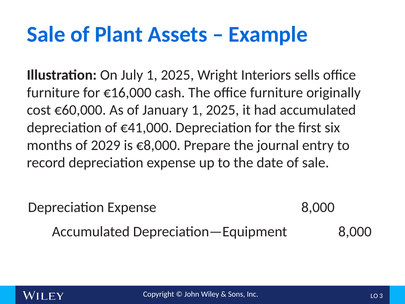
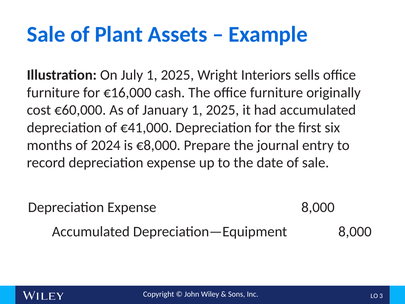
2029: 2029 -> 2024
